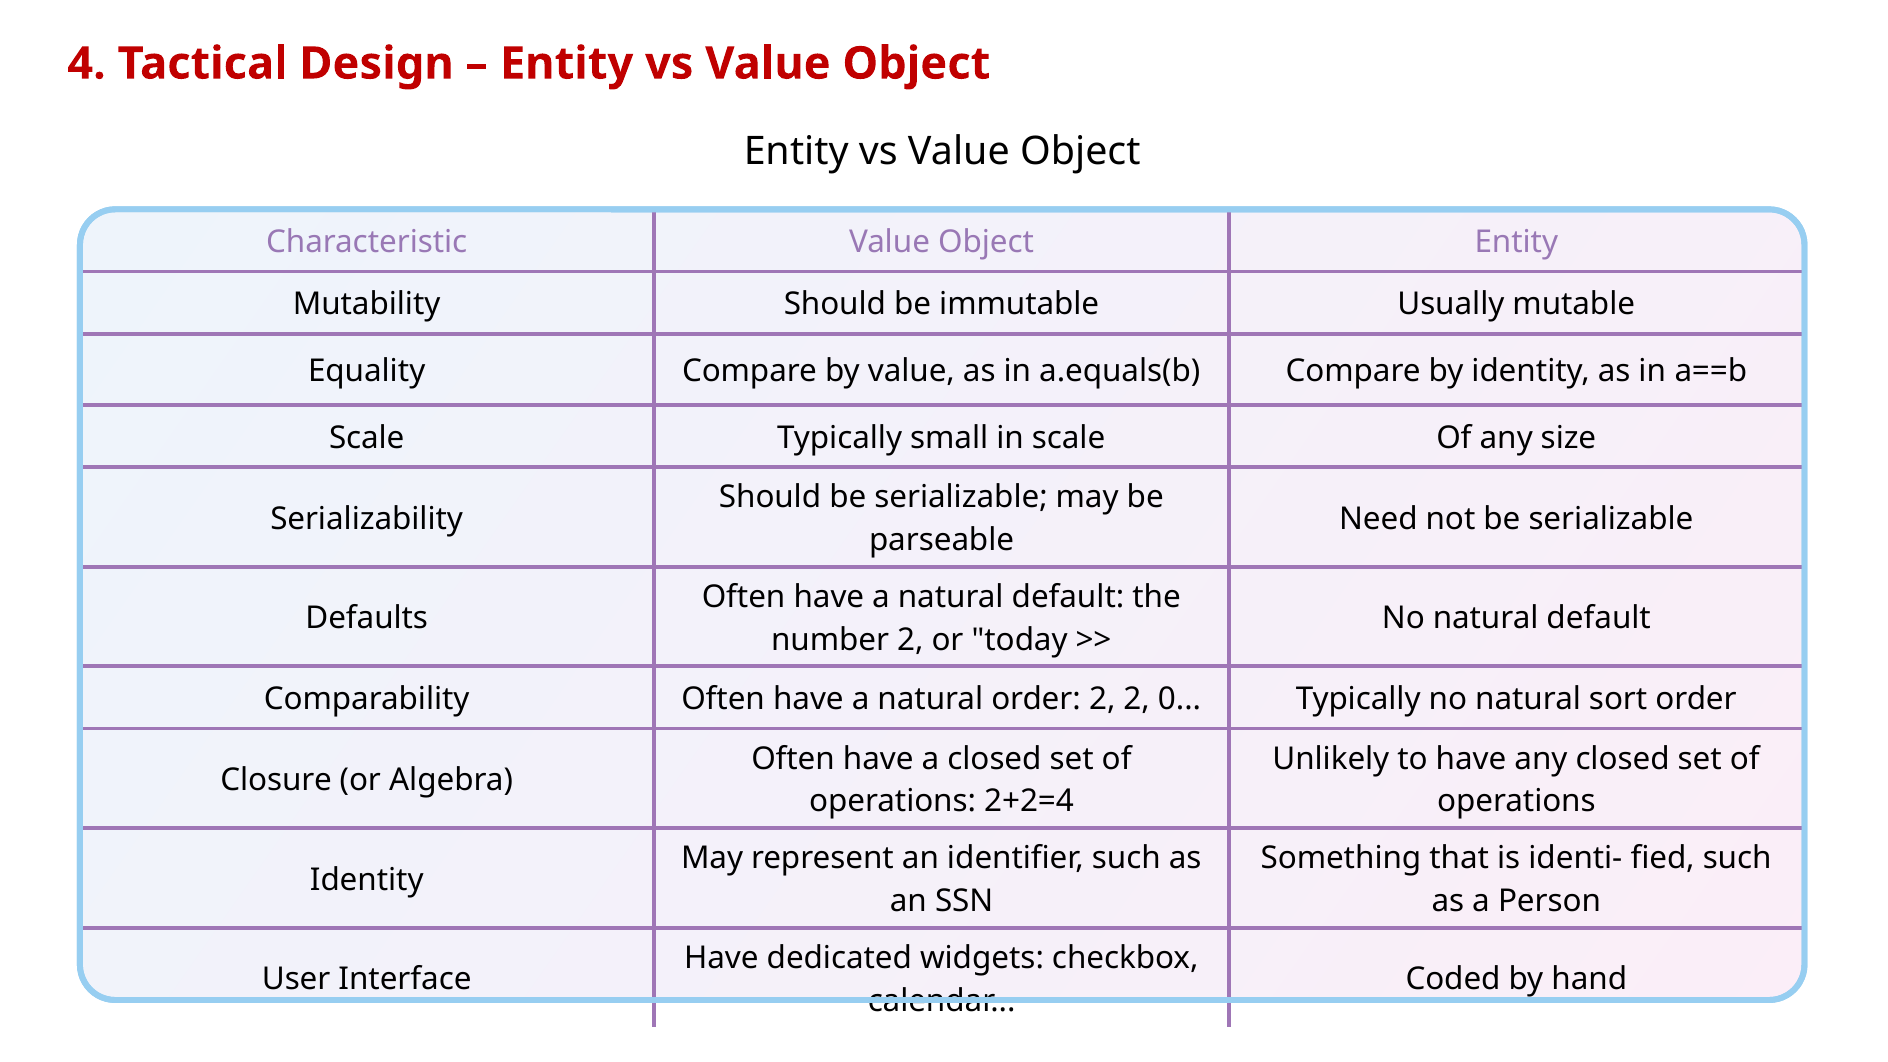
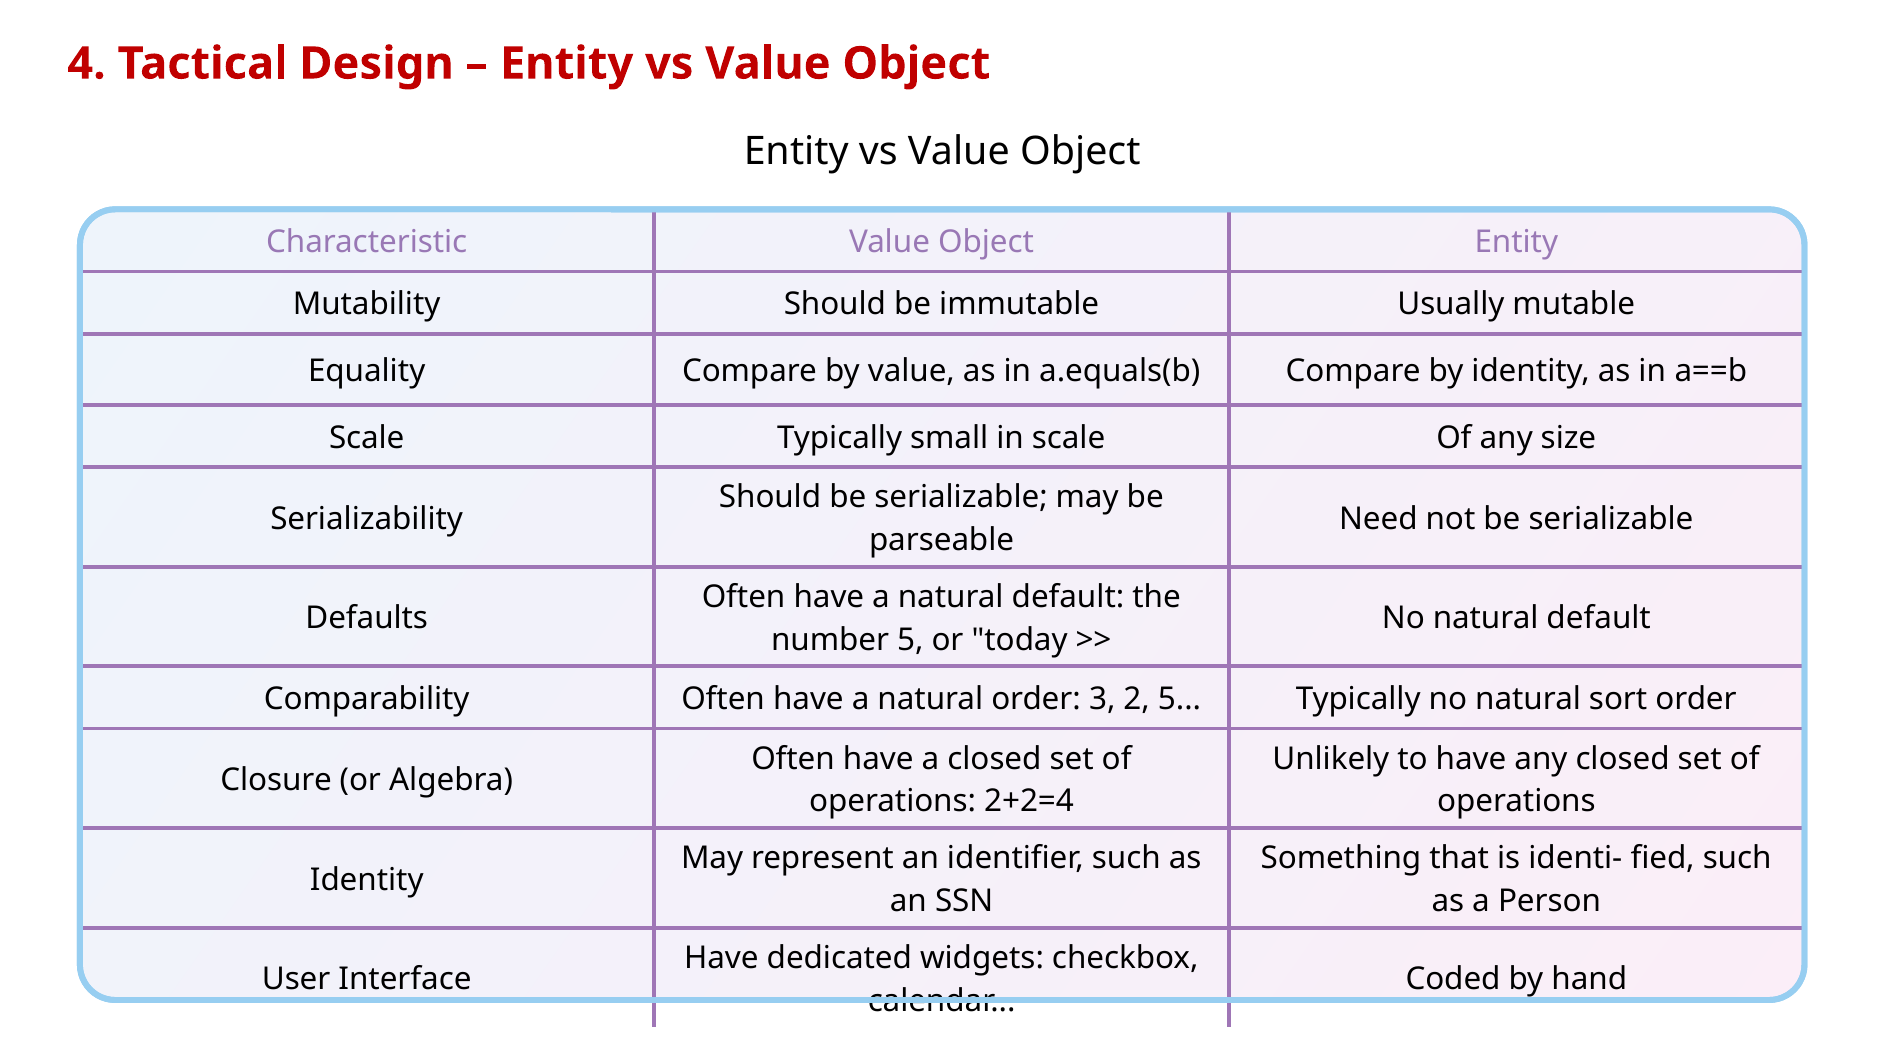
number 2: 2 -> 5
order 2: 2 -> 3
2 0: 0 -> 5
